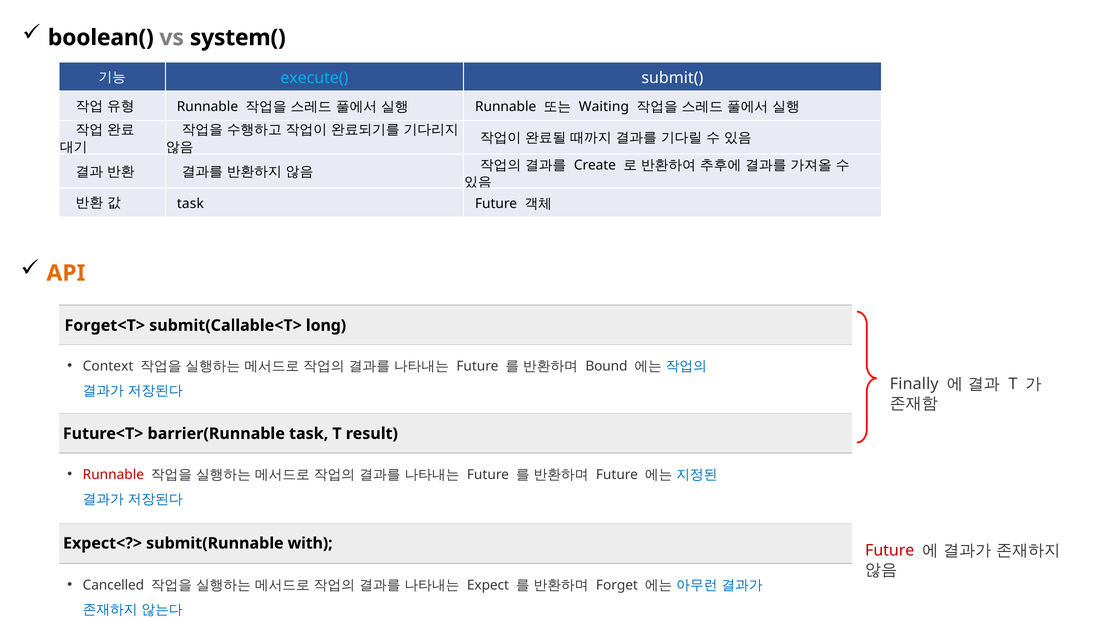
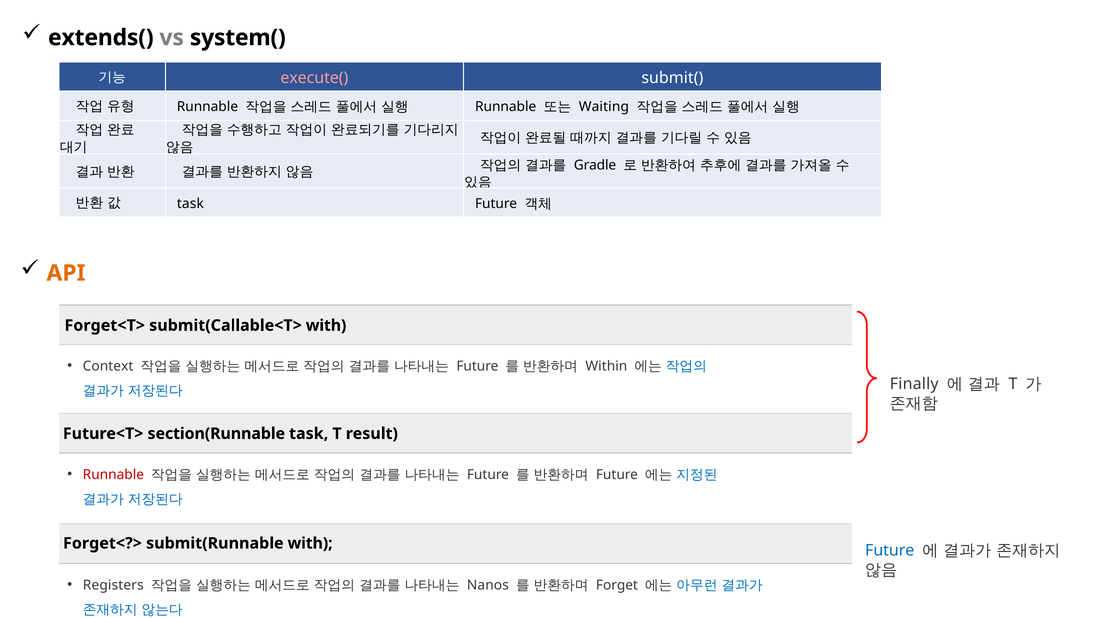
boolean(: boolean( -> extends(
execute( colour: light blue -> pink
Create: Create -> Gradle
submit(Callable<T> long: long -> with
Bound: Bound -> Within
barrier(Runnable: barrier(Runnable -> section(Runnable
Expect<?>: Expect<?> -> Forget<?>
Future at (890, 550) colour: red -> blue
Cancelled: Cancelled -> Registers
Expect: Expect -> Nanos
